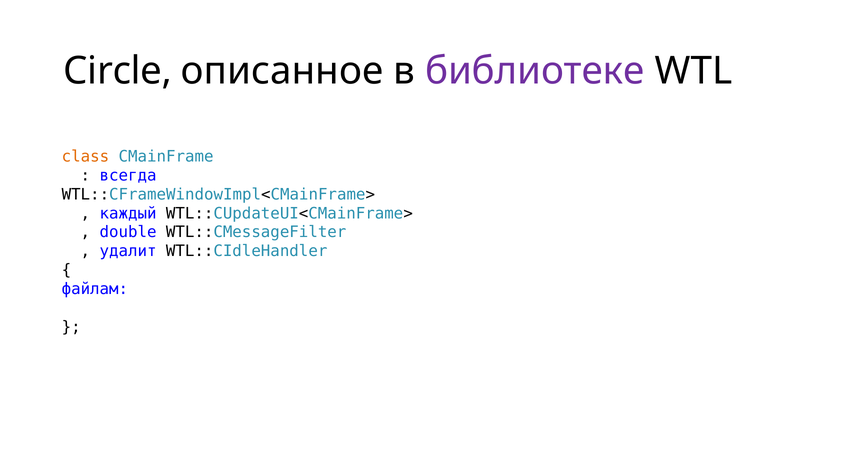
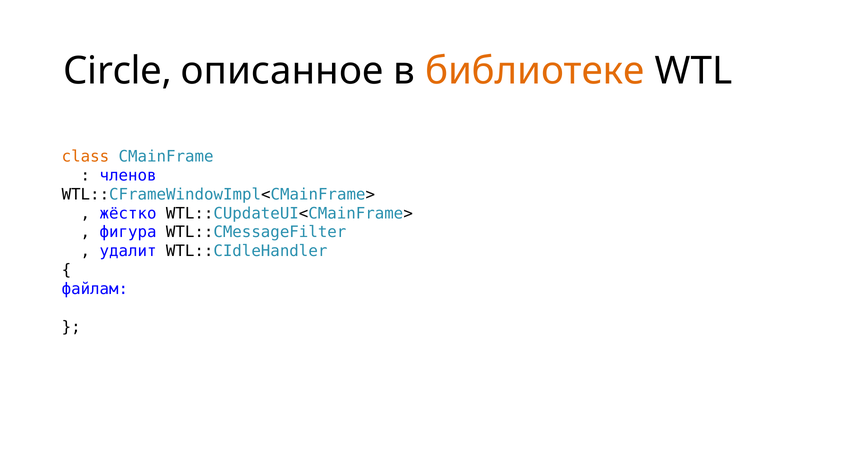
библиотеке colour: purple -> orange
всегда: всегда -> членов
каждый: каждый -> жёстко
double: double -> фигура
